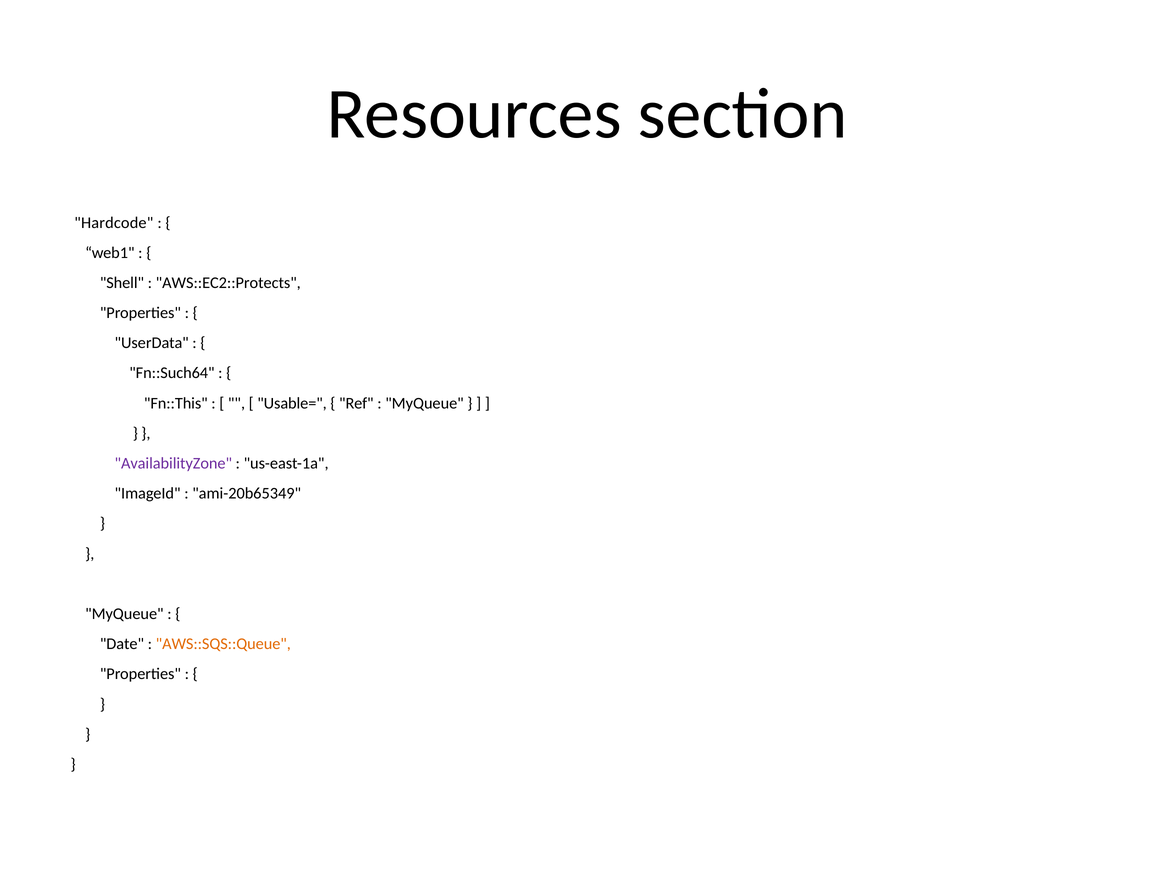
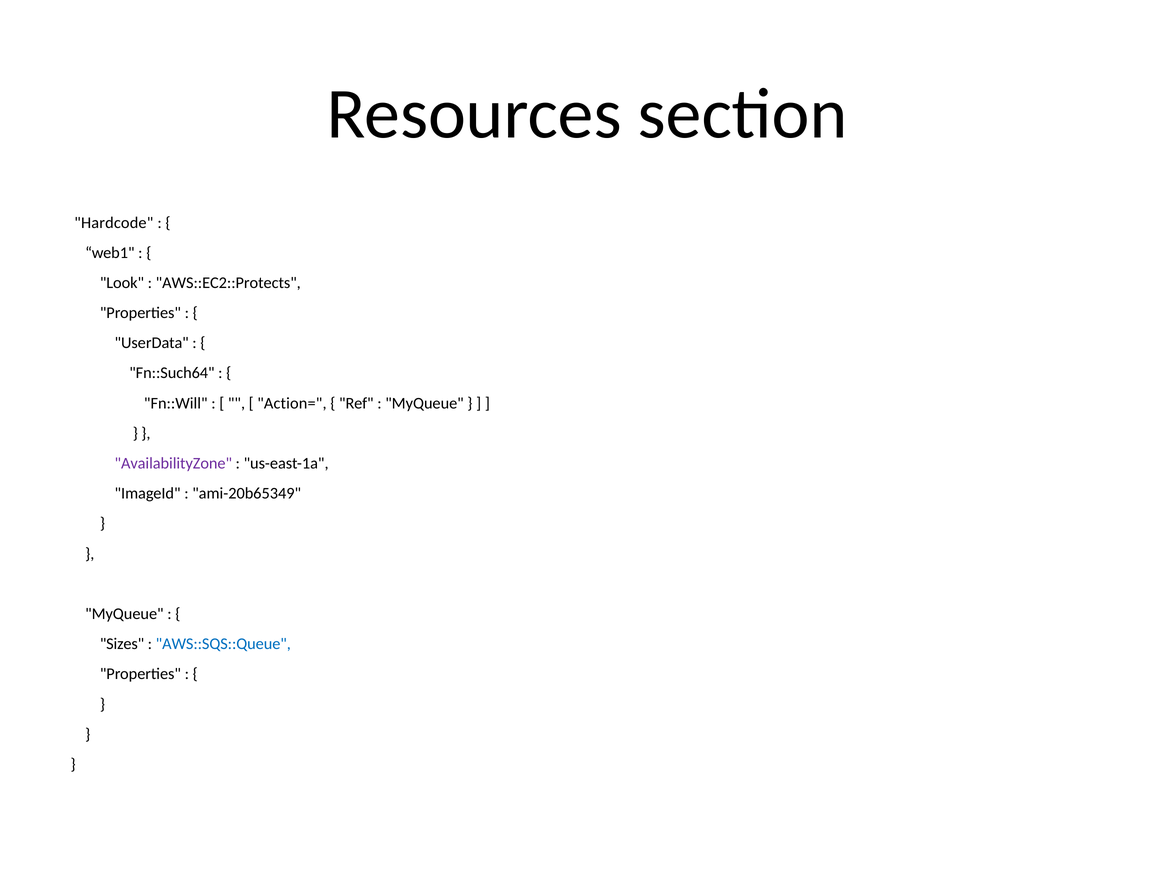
Shell: Shell -> Look
Fn::This: Fn::This -> Fn::Will
Usable=: Usable= -> Action=
Date: Date -> Sizes
AWS::SQS::Queue colour: orange -> blue
